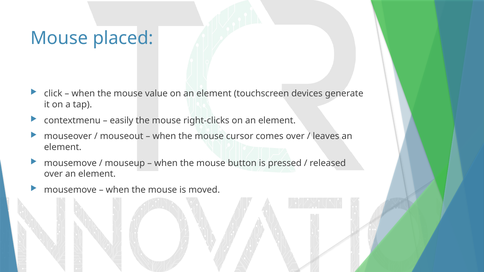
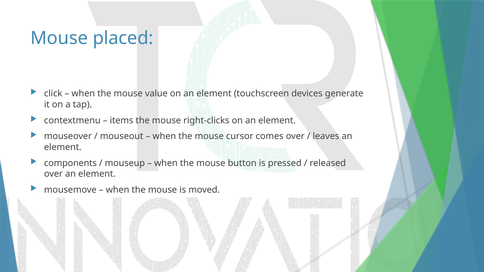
easily: easily -> items
mousemove at (70, 163): mousemove -> components
